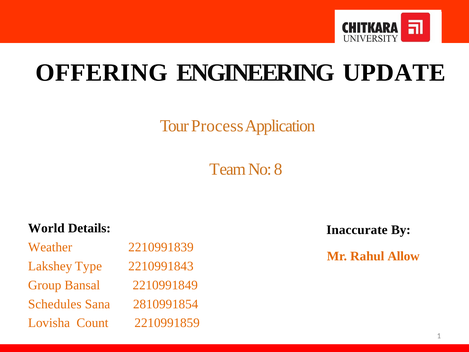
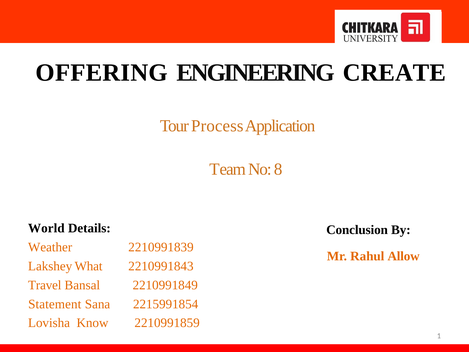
UPDATE: UPDATE -> CREATE
Inaccurate: Inaccurate -> Conclusion
Type: Type -> What
Group: Group -> Travel
Schedules: Schedules -> Statement
2810991854: 2810991854 -> 2215991854
Count: Count -> Know
